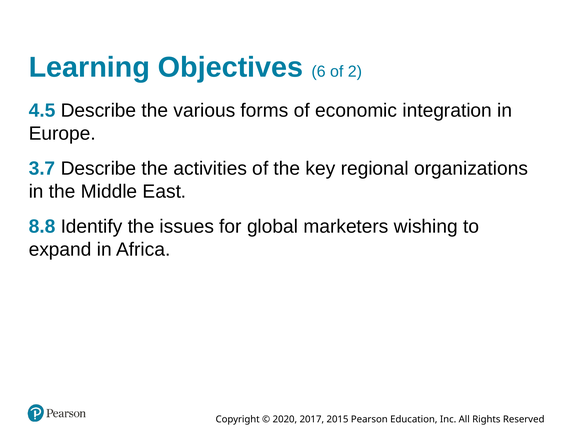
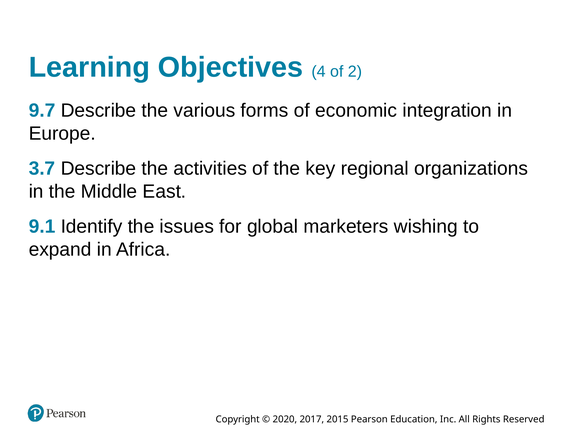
6: 6 -> 4
4.5: 4.5 -> 9.7
8.8: 8.8 -> 9.1
